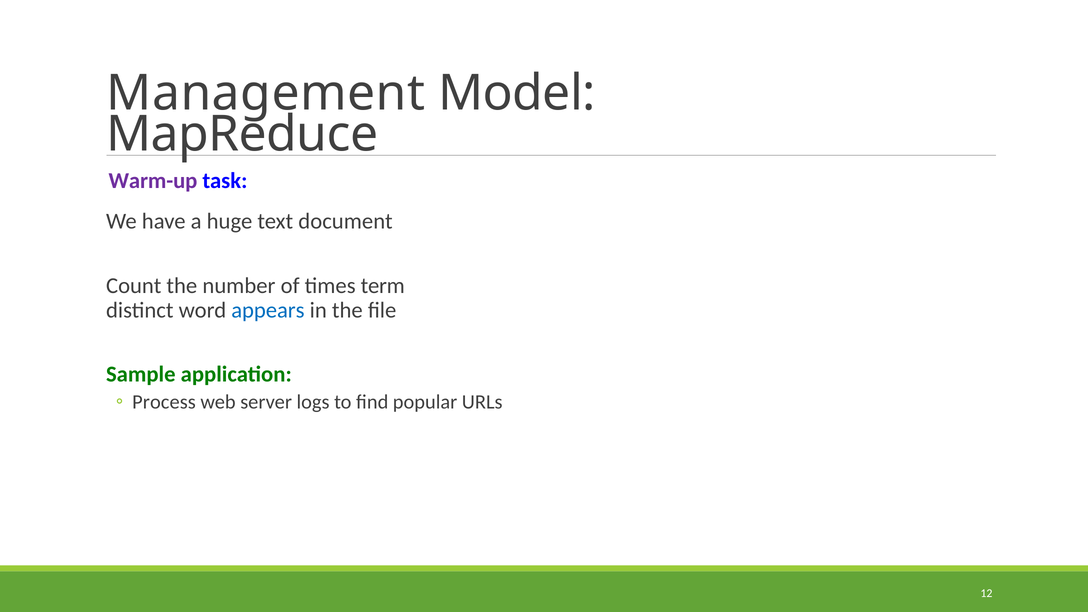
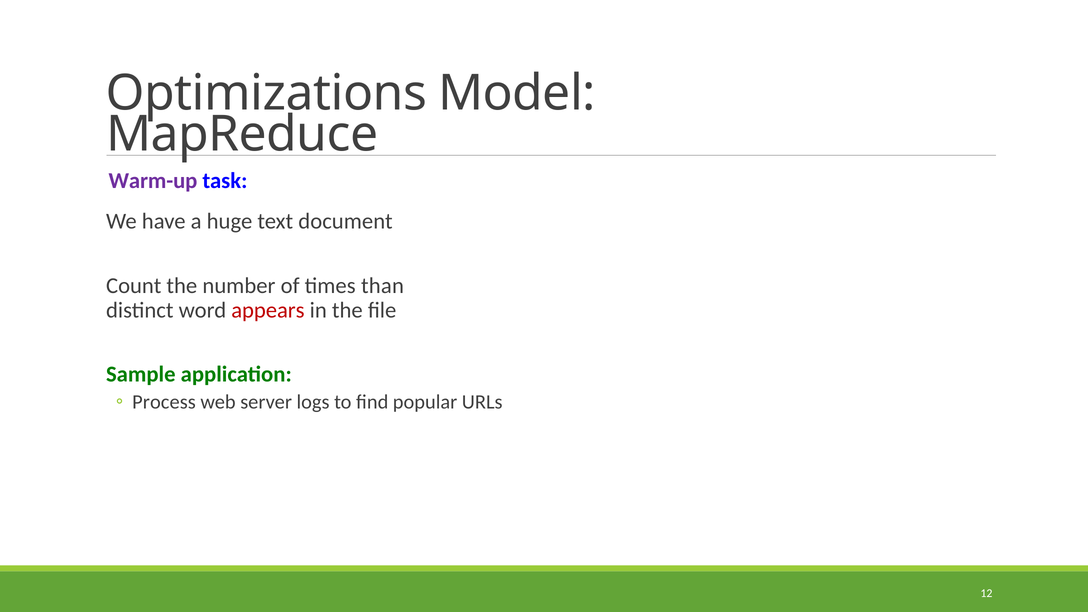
Management: Management -> Optimizations
term: term -> than
appears colour: blue -> red
